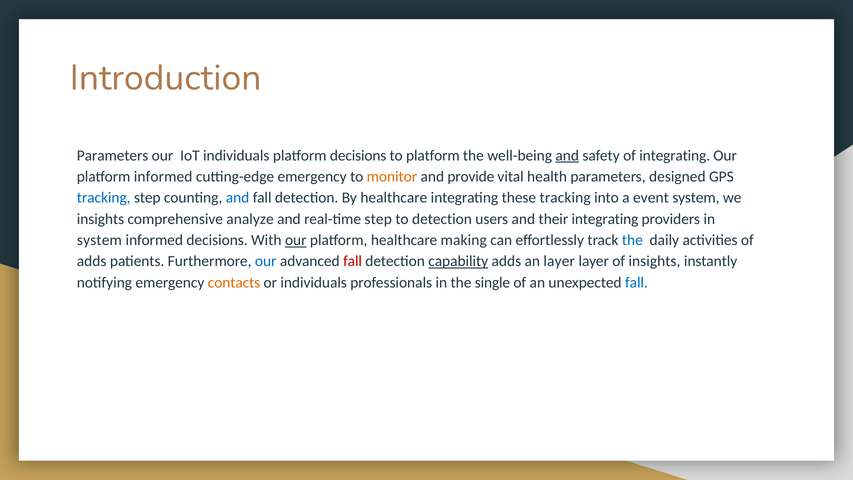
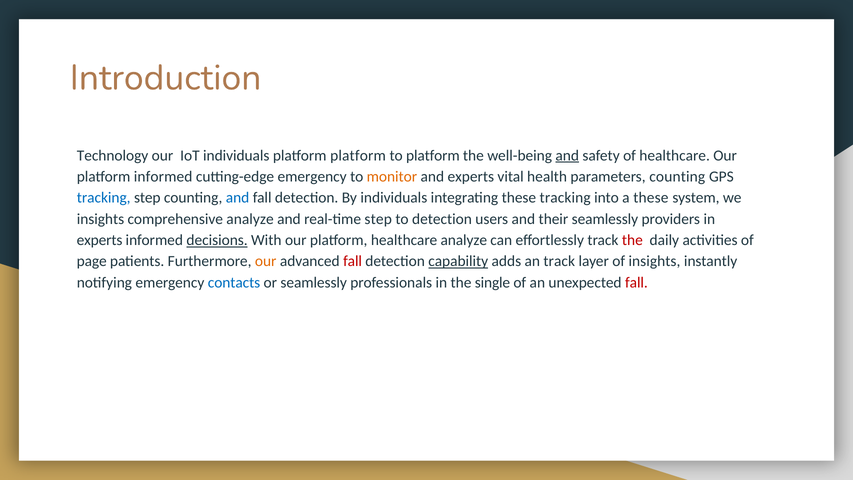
Parameters at (113, 155): Parameters -> Technology
platform decisions: decisions -> platform
of integrating: integrating -> healthcare
and provide: provide -> experts
parameters designed: designed -> counting
By healthcare: healthcare -> individuals
a event: event -> these
their integrating: integrating -> seamlessly
system at (99, 240): system -> experts
decisions at (217, 240) underline: none -> present
our at (296, 240) underline: present -> none
healthcare making: making -> analyze
the at (632, 240) colour: blue -> red
adds at (92, 261): adds -> page
our at (266, 261) colour: blue -> orange
an layer: layer -> track
contacts colour: orange -> blue
or individuals: individuals -> seamlessly
fall at (636, 282) colour: blue -> red
